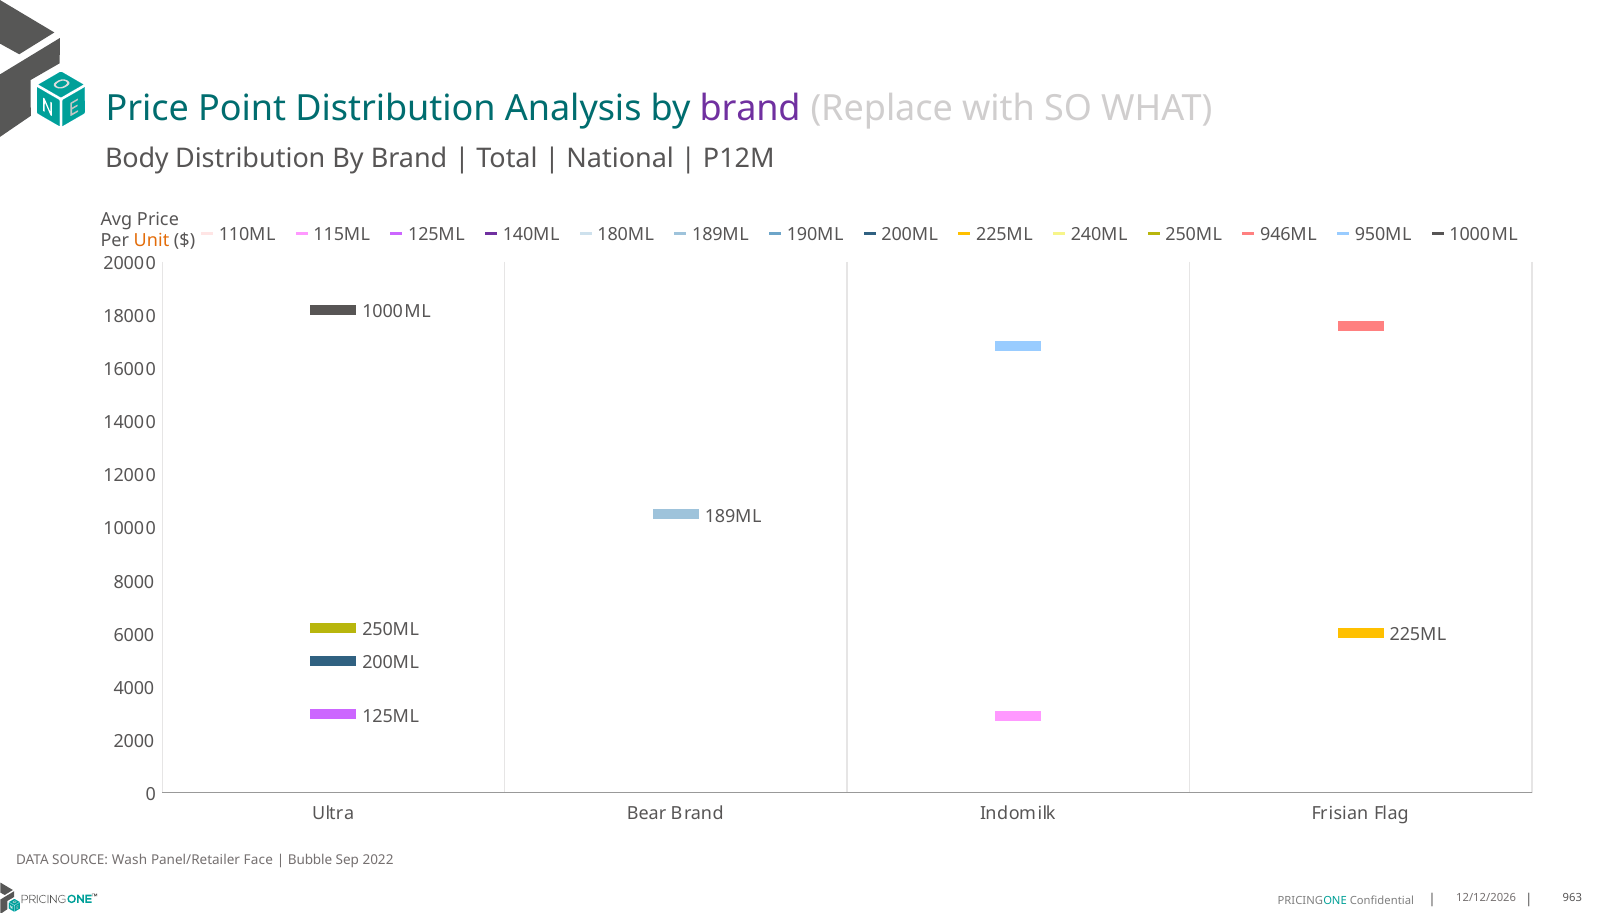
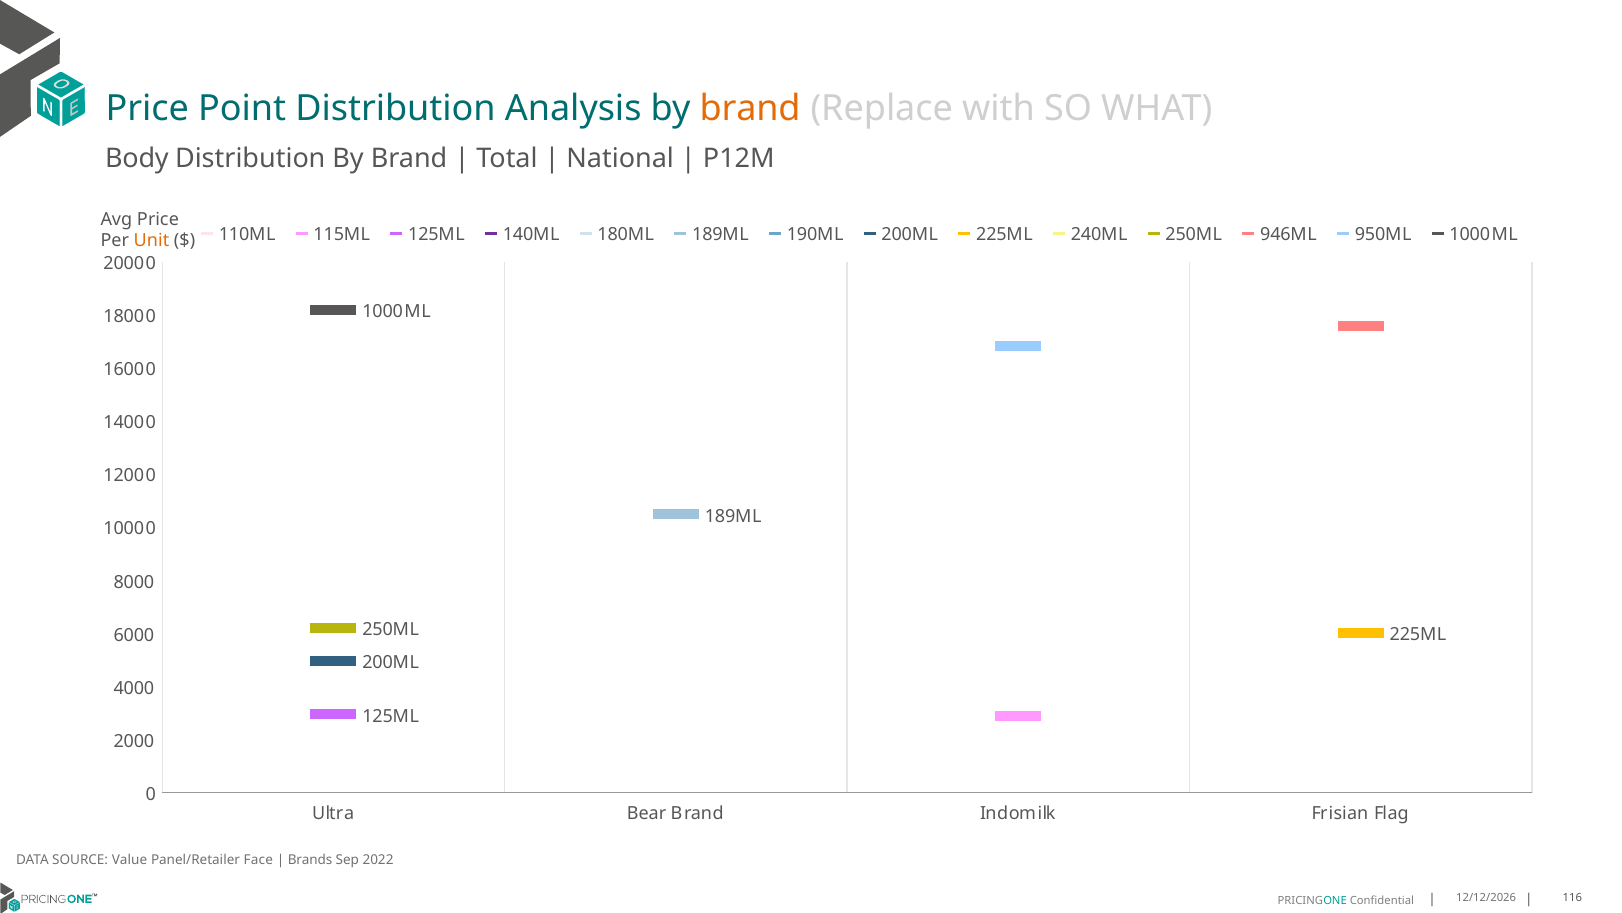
brand at (750, 109) colour: purple -> orange
Wash: Wash -> Value
Bubble: Bubble -> Brands
963: 963 -> 116
